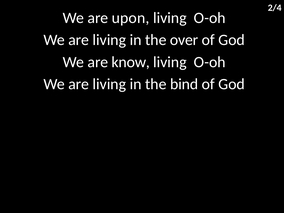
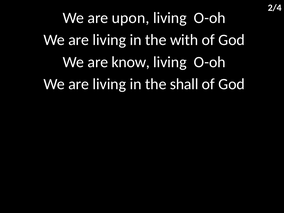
over: over -> with
bind: bind -> shall
